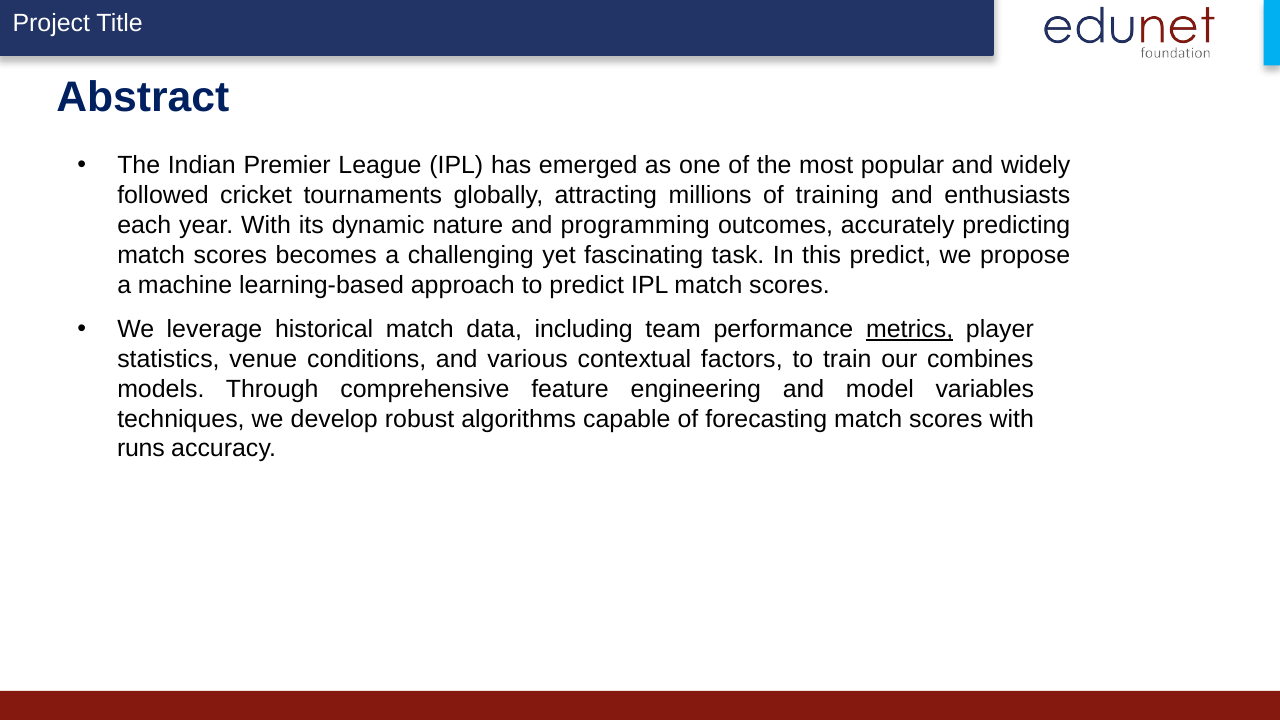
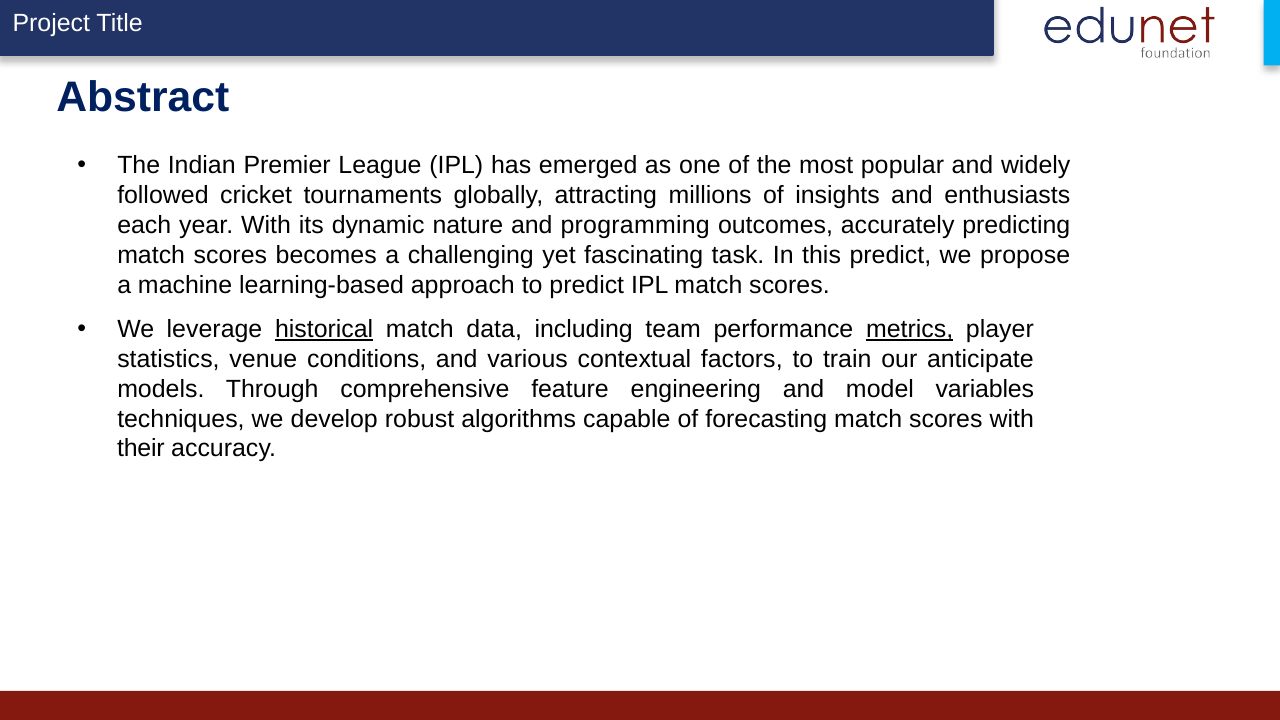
training: training -> insights
historical underline: none -> present
combines: combines -> anticipate
runs: runs -> their
